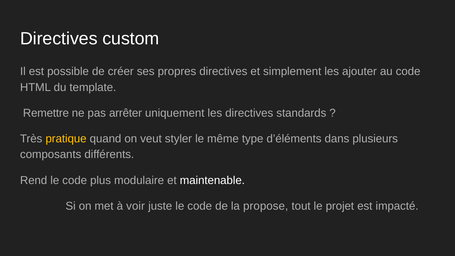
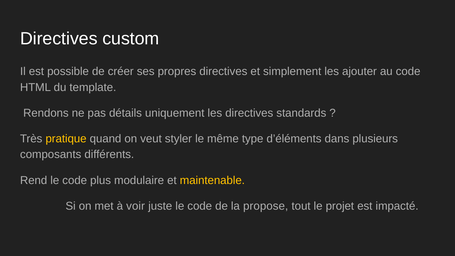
Remettre: Remettre -> Rendons
arrêter: arrêter -> détails
maintenable colour: white -> yellow
